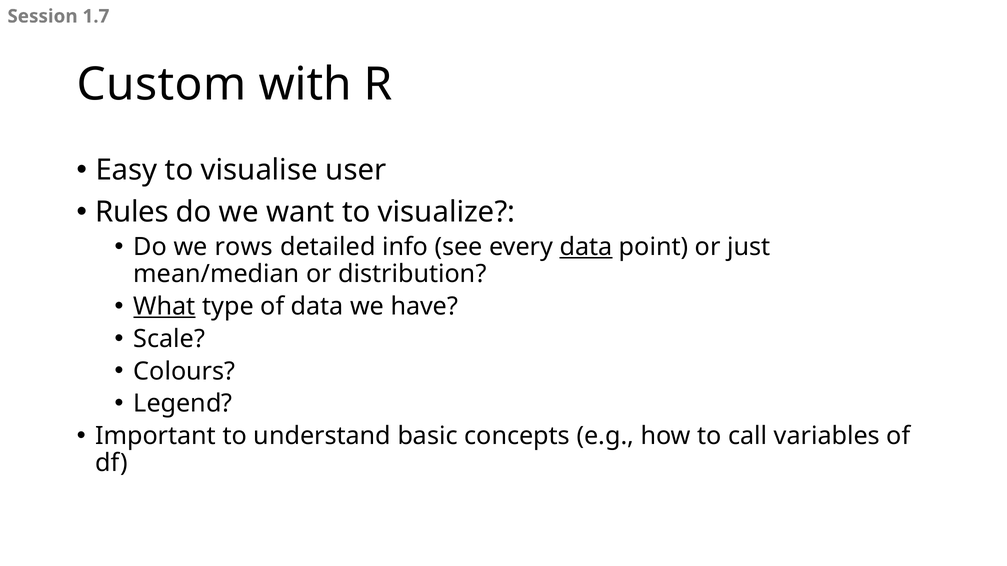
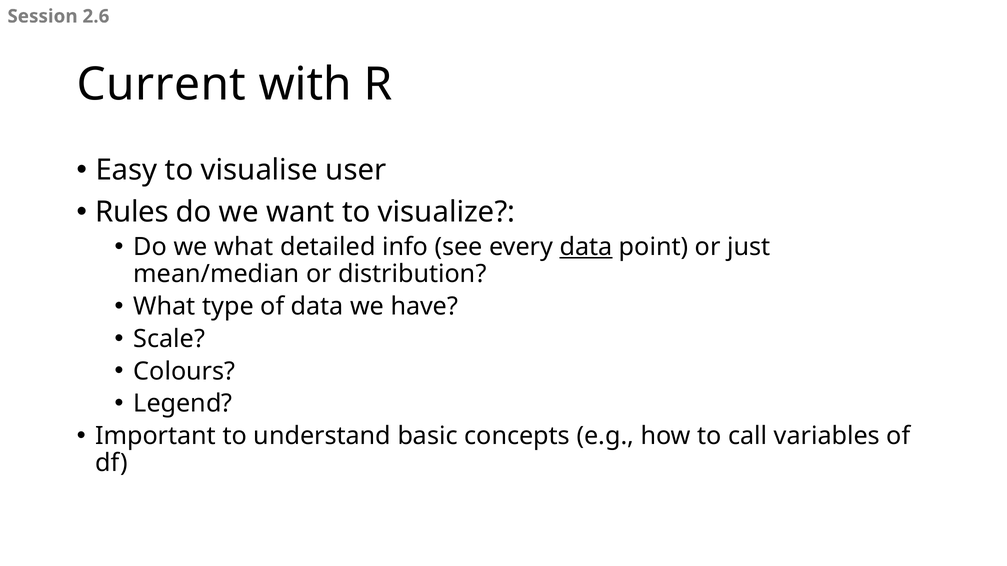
1.7: 1.7 -> 2.6
Custom: Custom -> Current
we rows: rows -> what
What at (164, 307) underline: present -> none
